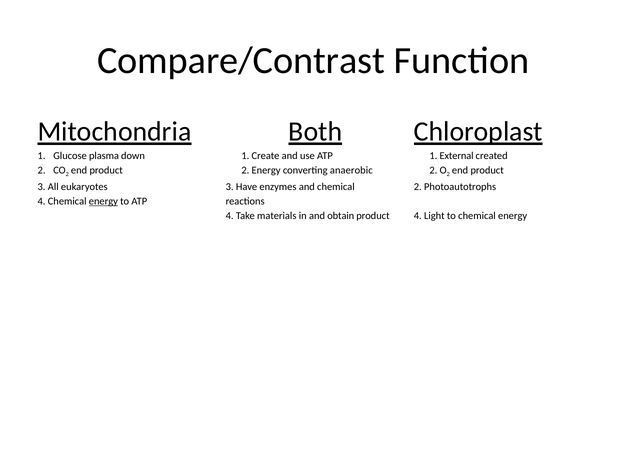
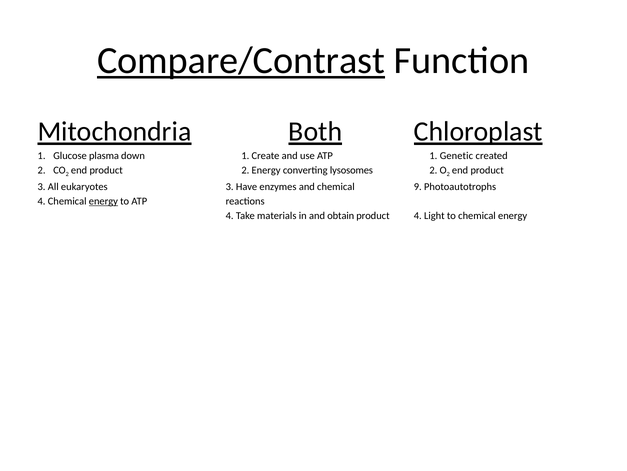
Compare/Contrast underline: none -> present
External: External -> Genetic
anaerobic: anaerobic -> lysosomes
chemical 2: 2 -> 9
